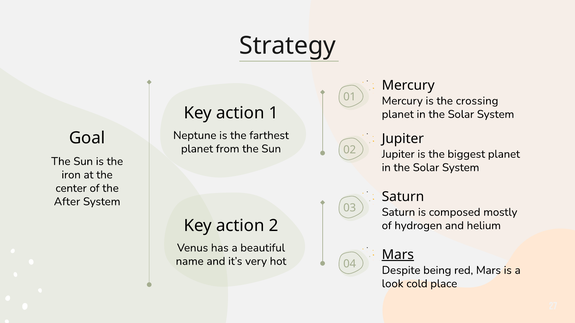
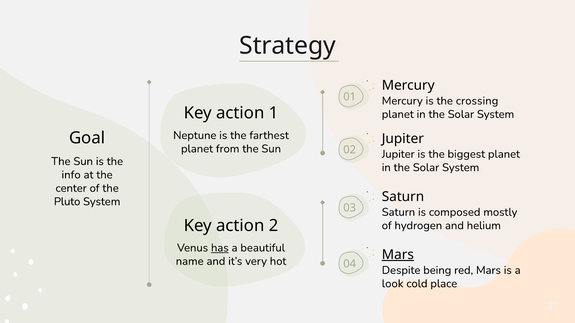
iron: iron -> info
After: After -> Pluto
has underline: none -> present
